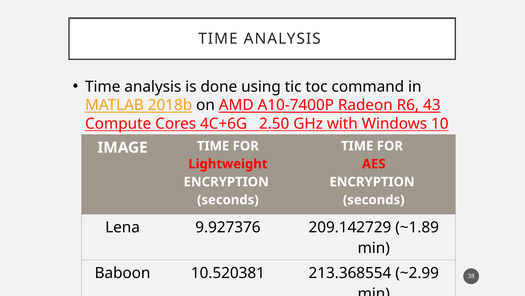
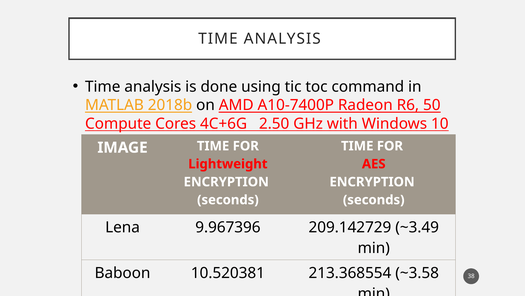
43: 43 -> 50
9.927376: 9.927376 -> 9.967396
~1.89: ~1.89 -> ~3.49
~2.99: ~2.99 -> ~3.58
